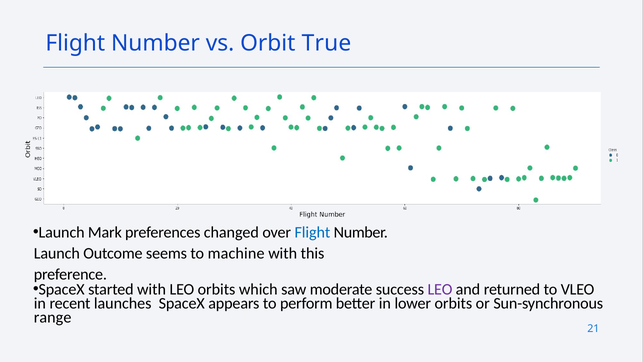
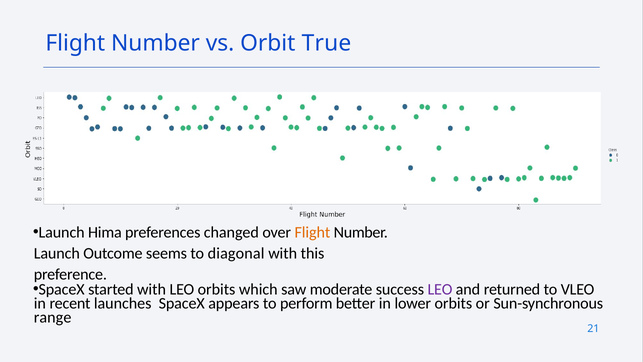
Mark: Mark -> Hima
Flight at (312, 232) colour: blue -> orange
machine: machine -> diagonal
